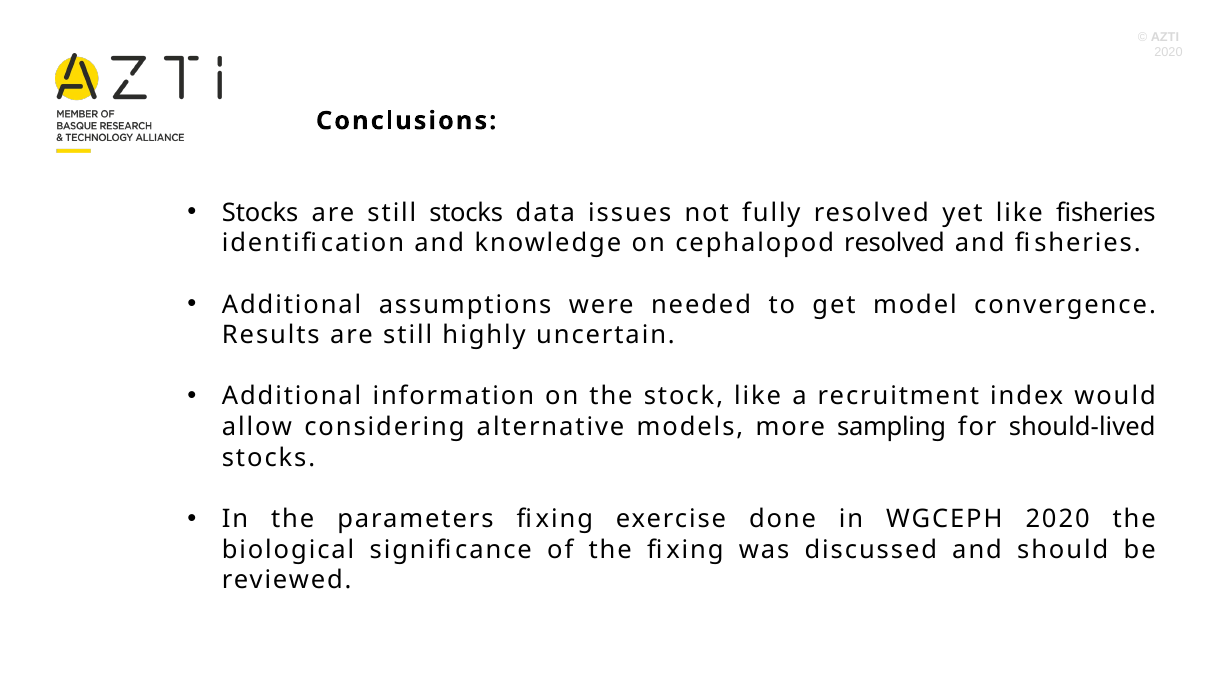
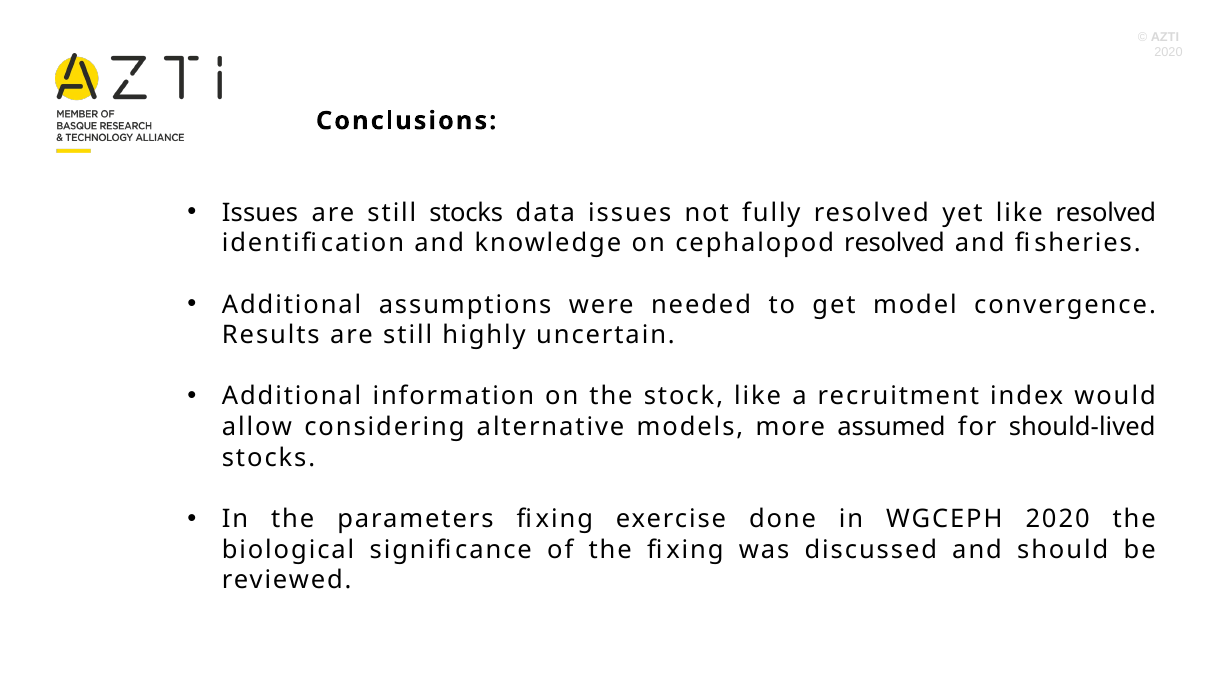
Stocks at (260, 213): Stocks -> Issues
like fisheries: fisheries -> resolved
sampling: sampling -> assumed
